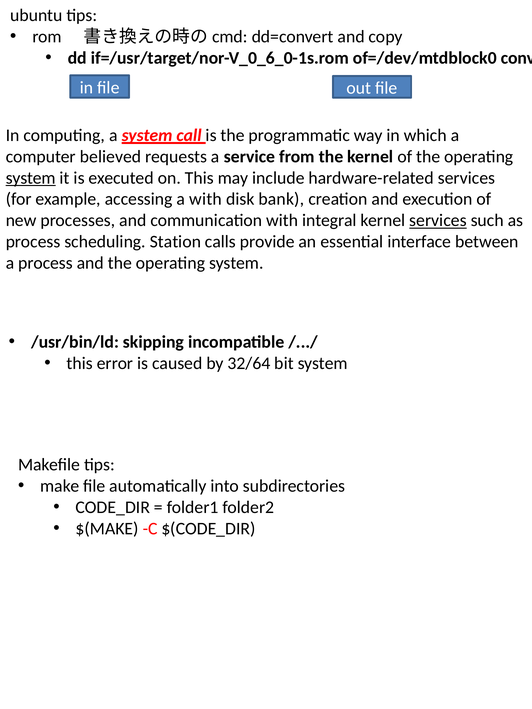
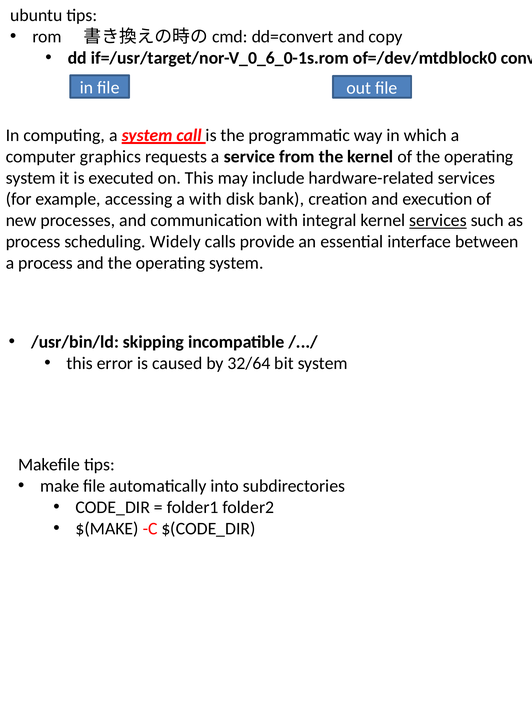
believed: believed -> graphics
system at (31, 178) underline: present -> none
Station: Station -> Widely
